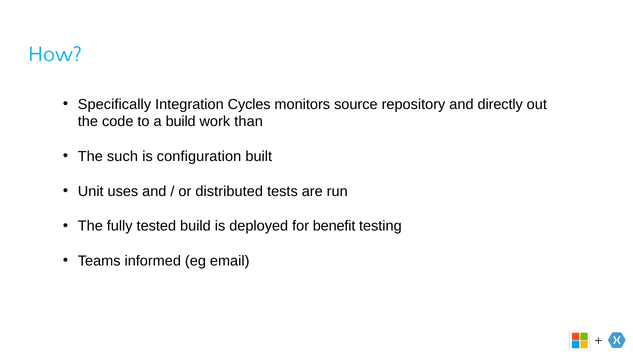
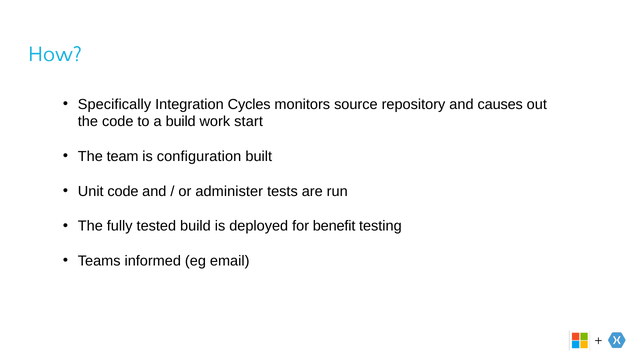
directly: directly -> causes
than: than -> start
such: such -> team
Unit uses: uses -> code
distributed: distributed -> administer
